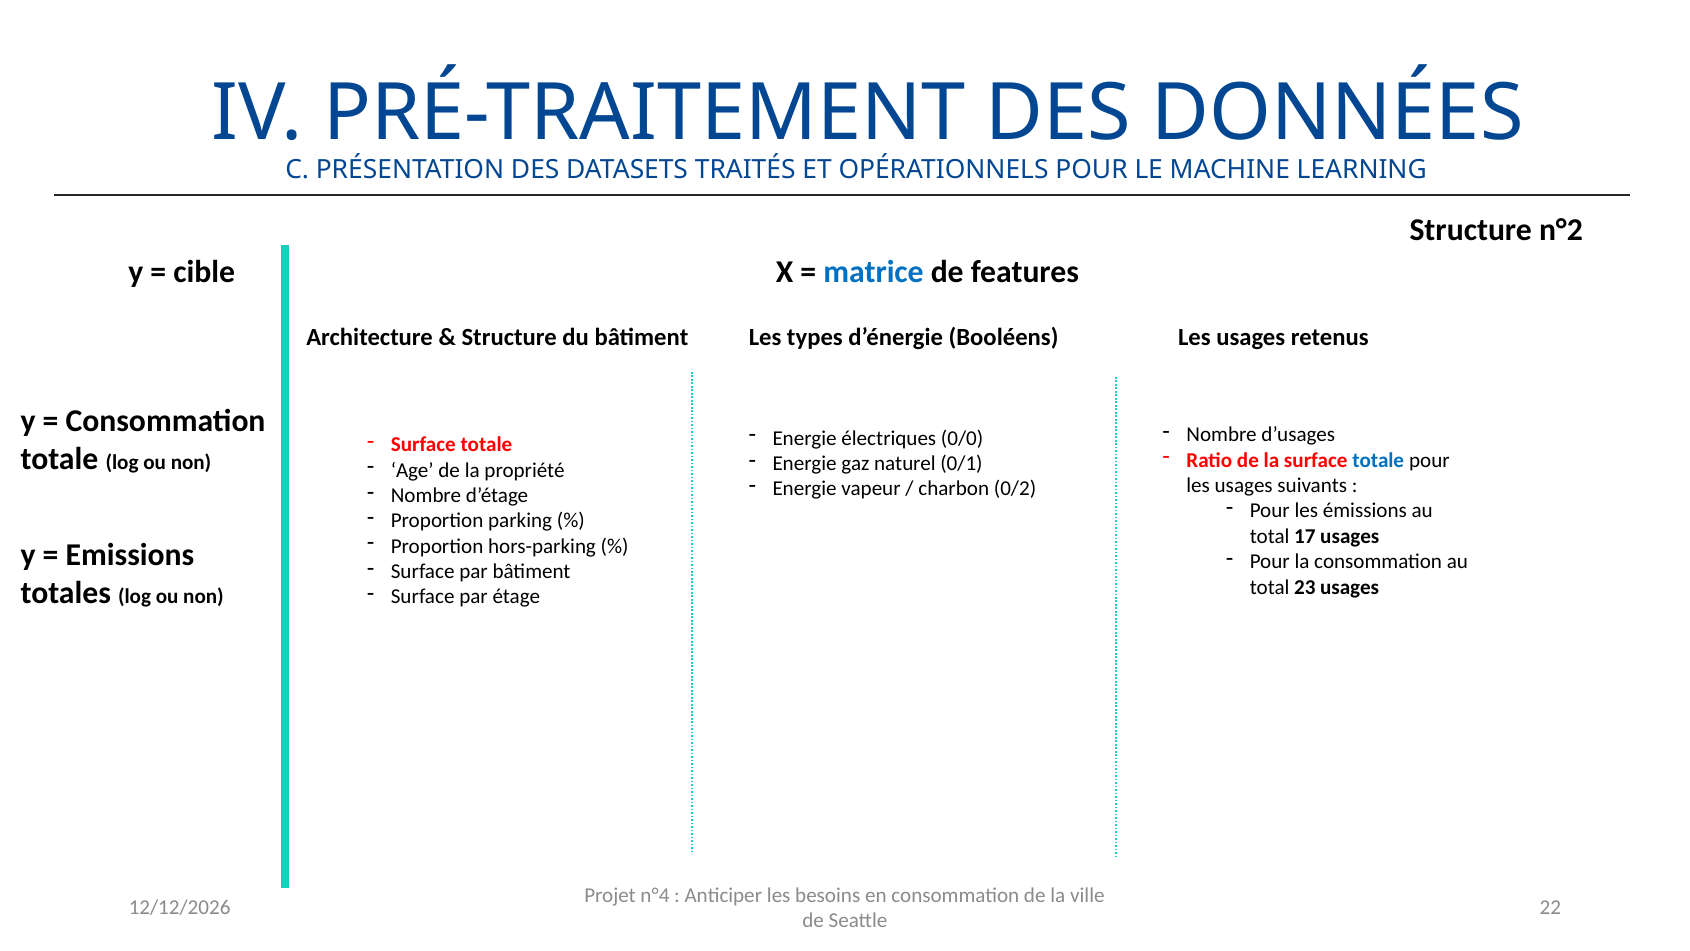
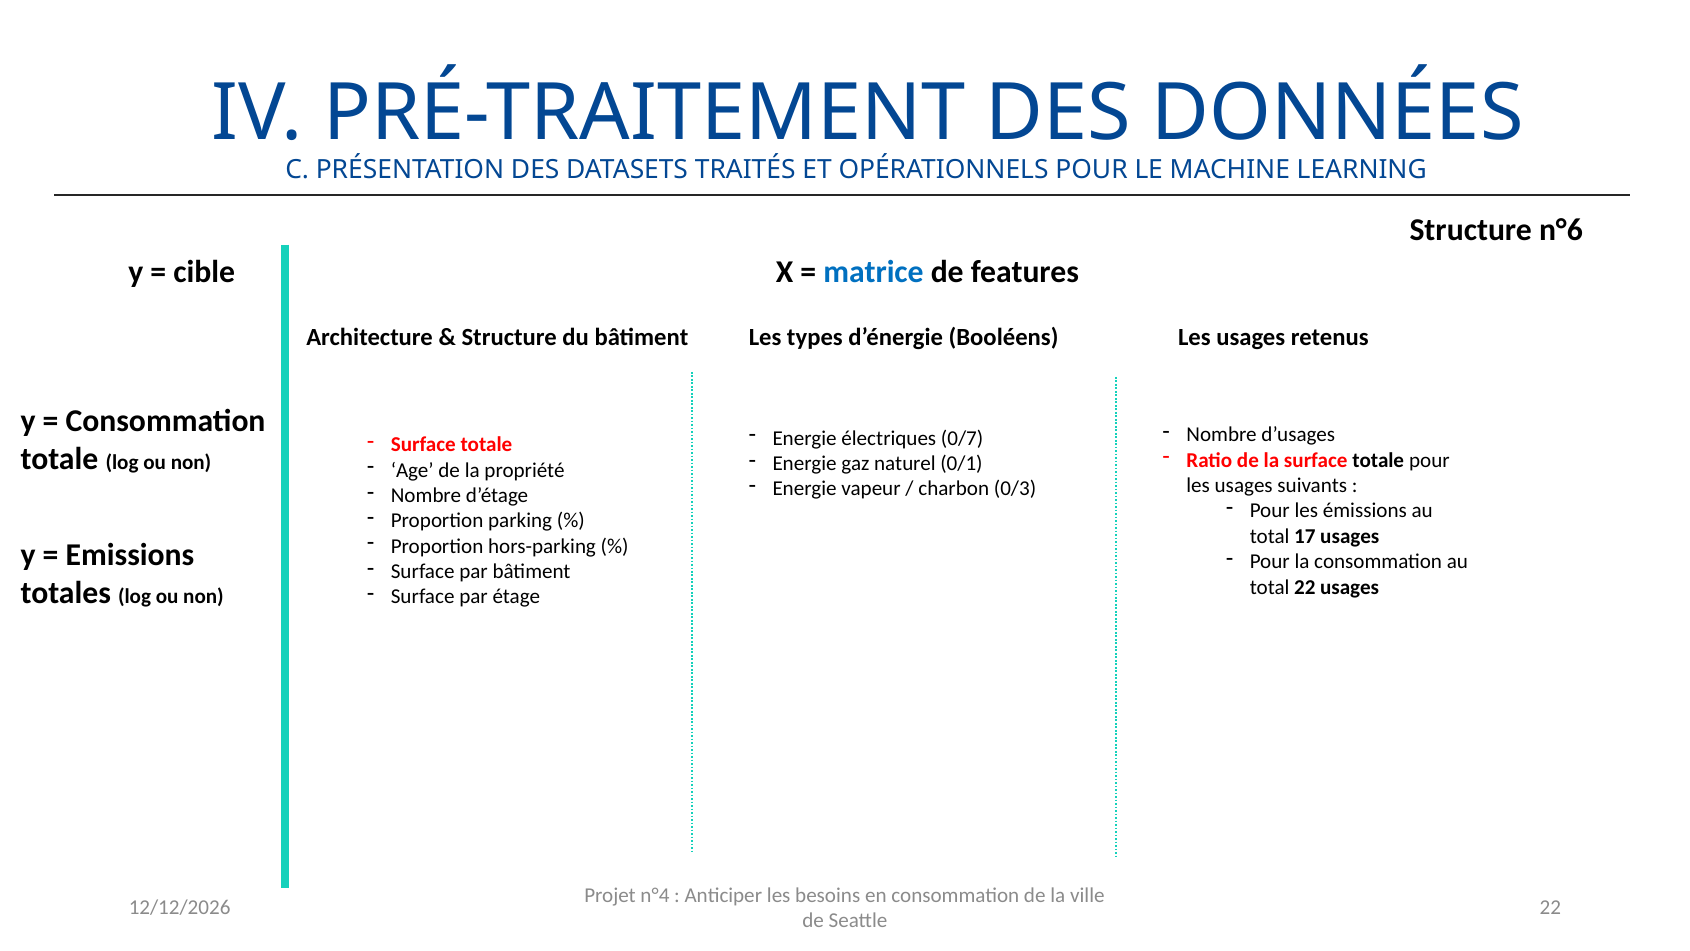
n°2: n°2 -> n°6
0/0: 0/0 -> 0/7
totale at (1378, 460) colour: blue -> black
0/2: 0/2 -> 0/3
total 23: 23 -> 22
